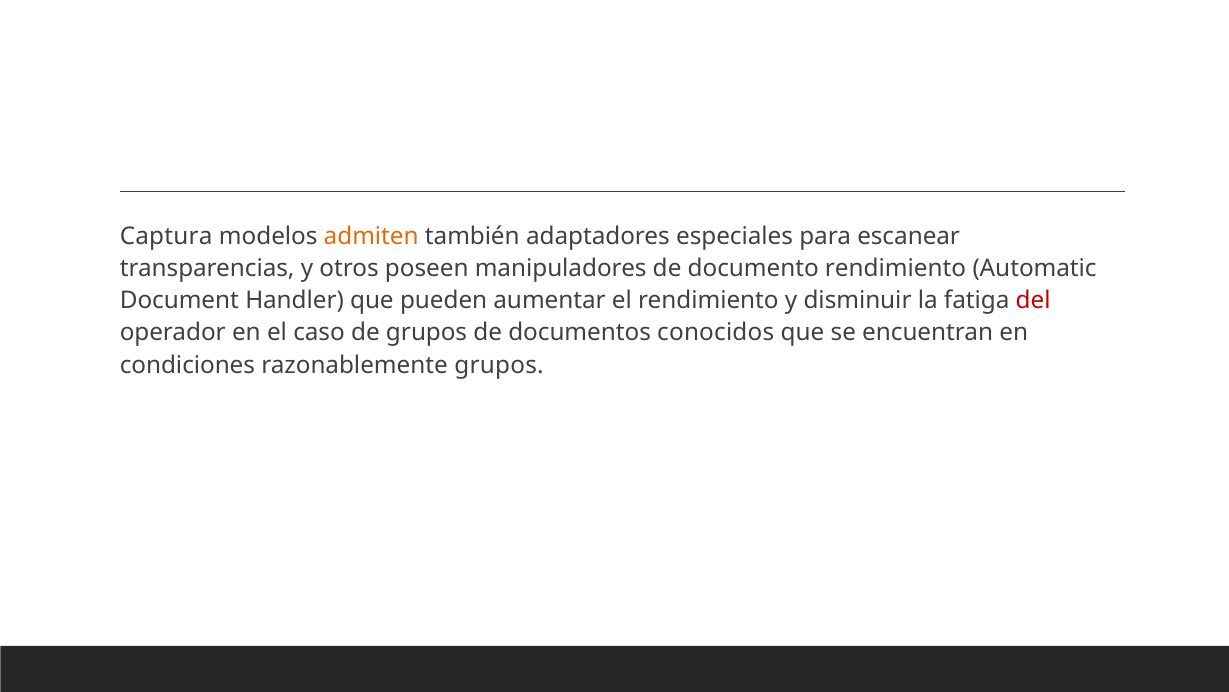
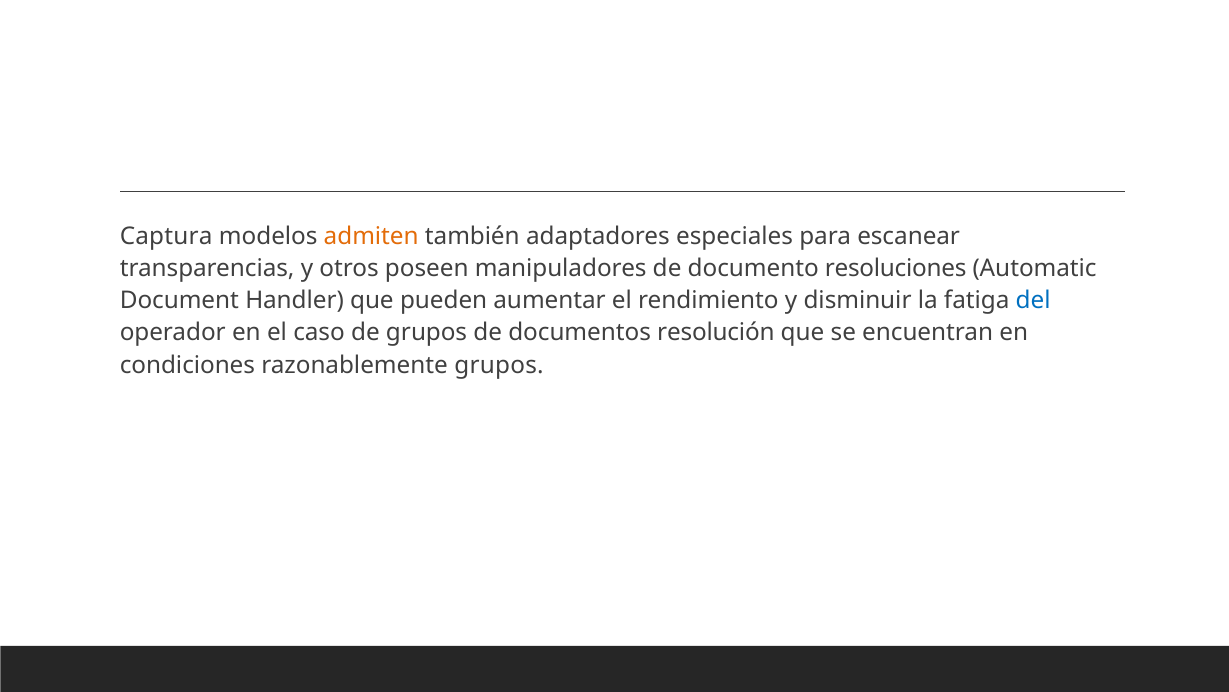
documento rendimiento: rendimiento -> resoluciones
del colour: red -> blue
conocidos: conocidos -> resolución
